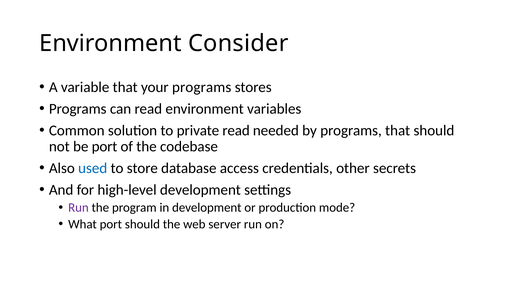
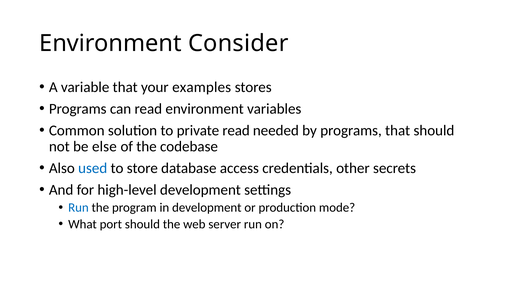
your programs: programs -> examples
be port: port -> else
Run at (78, 207) colour: purple -> blue
